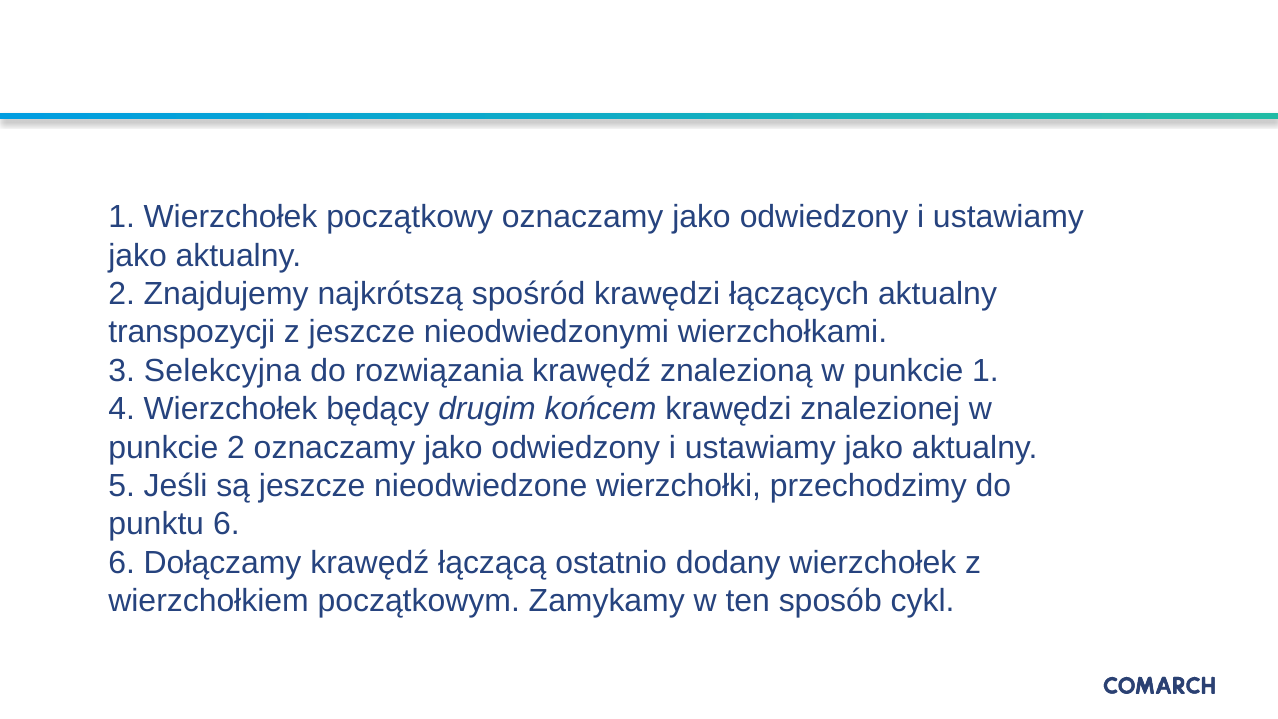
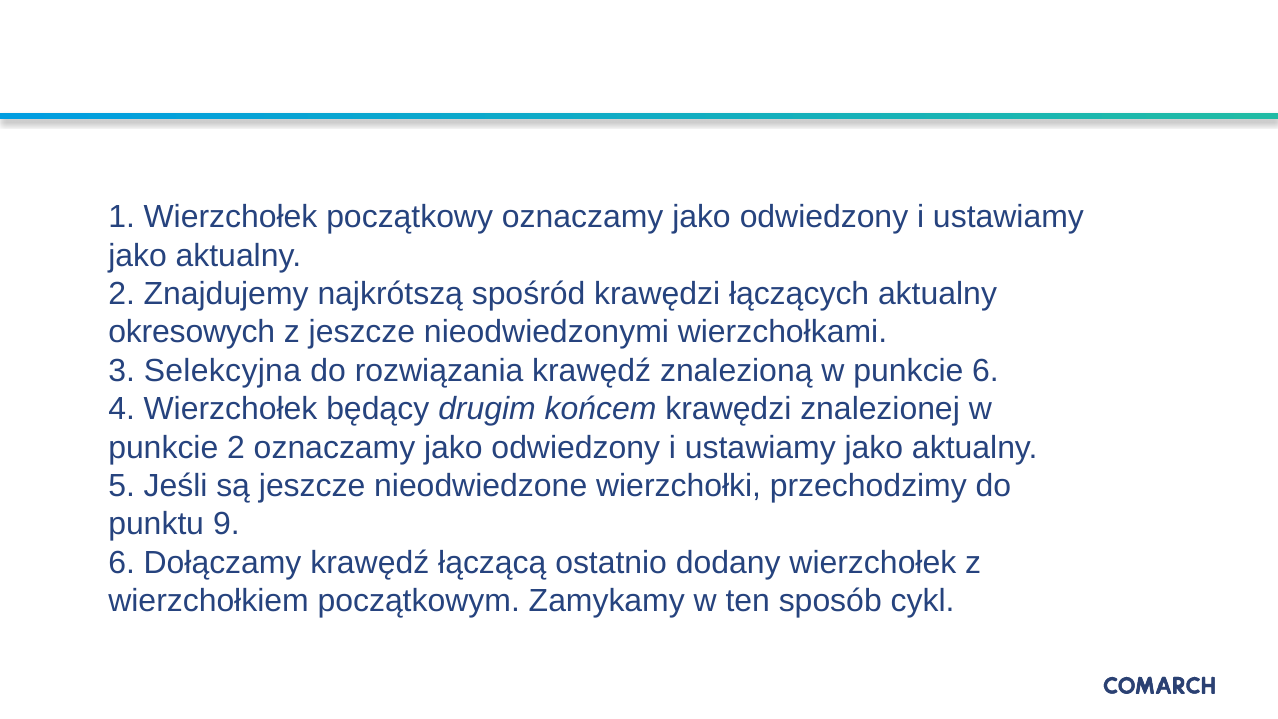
transpozycji: transpozycji -> okresowych
punkcie 1: 1 -> 6
punktu 6: 6 -> 9
